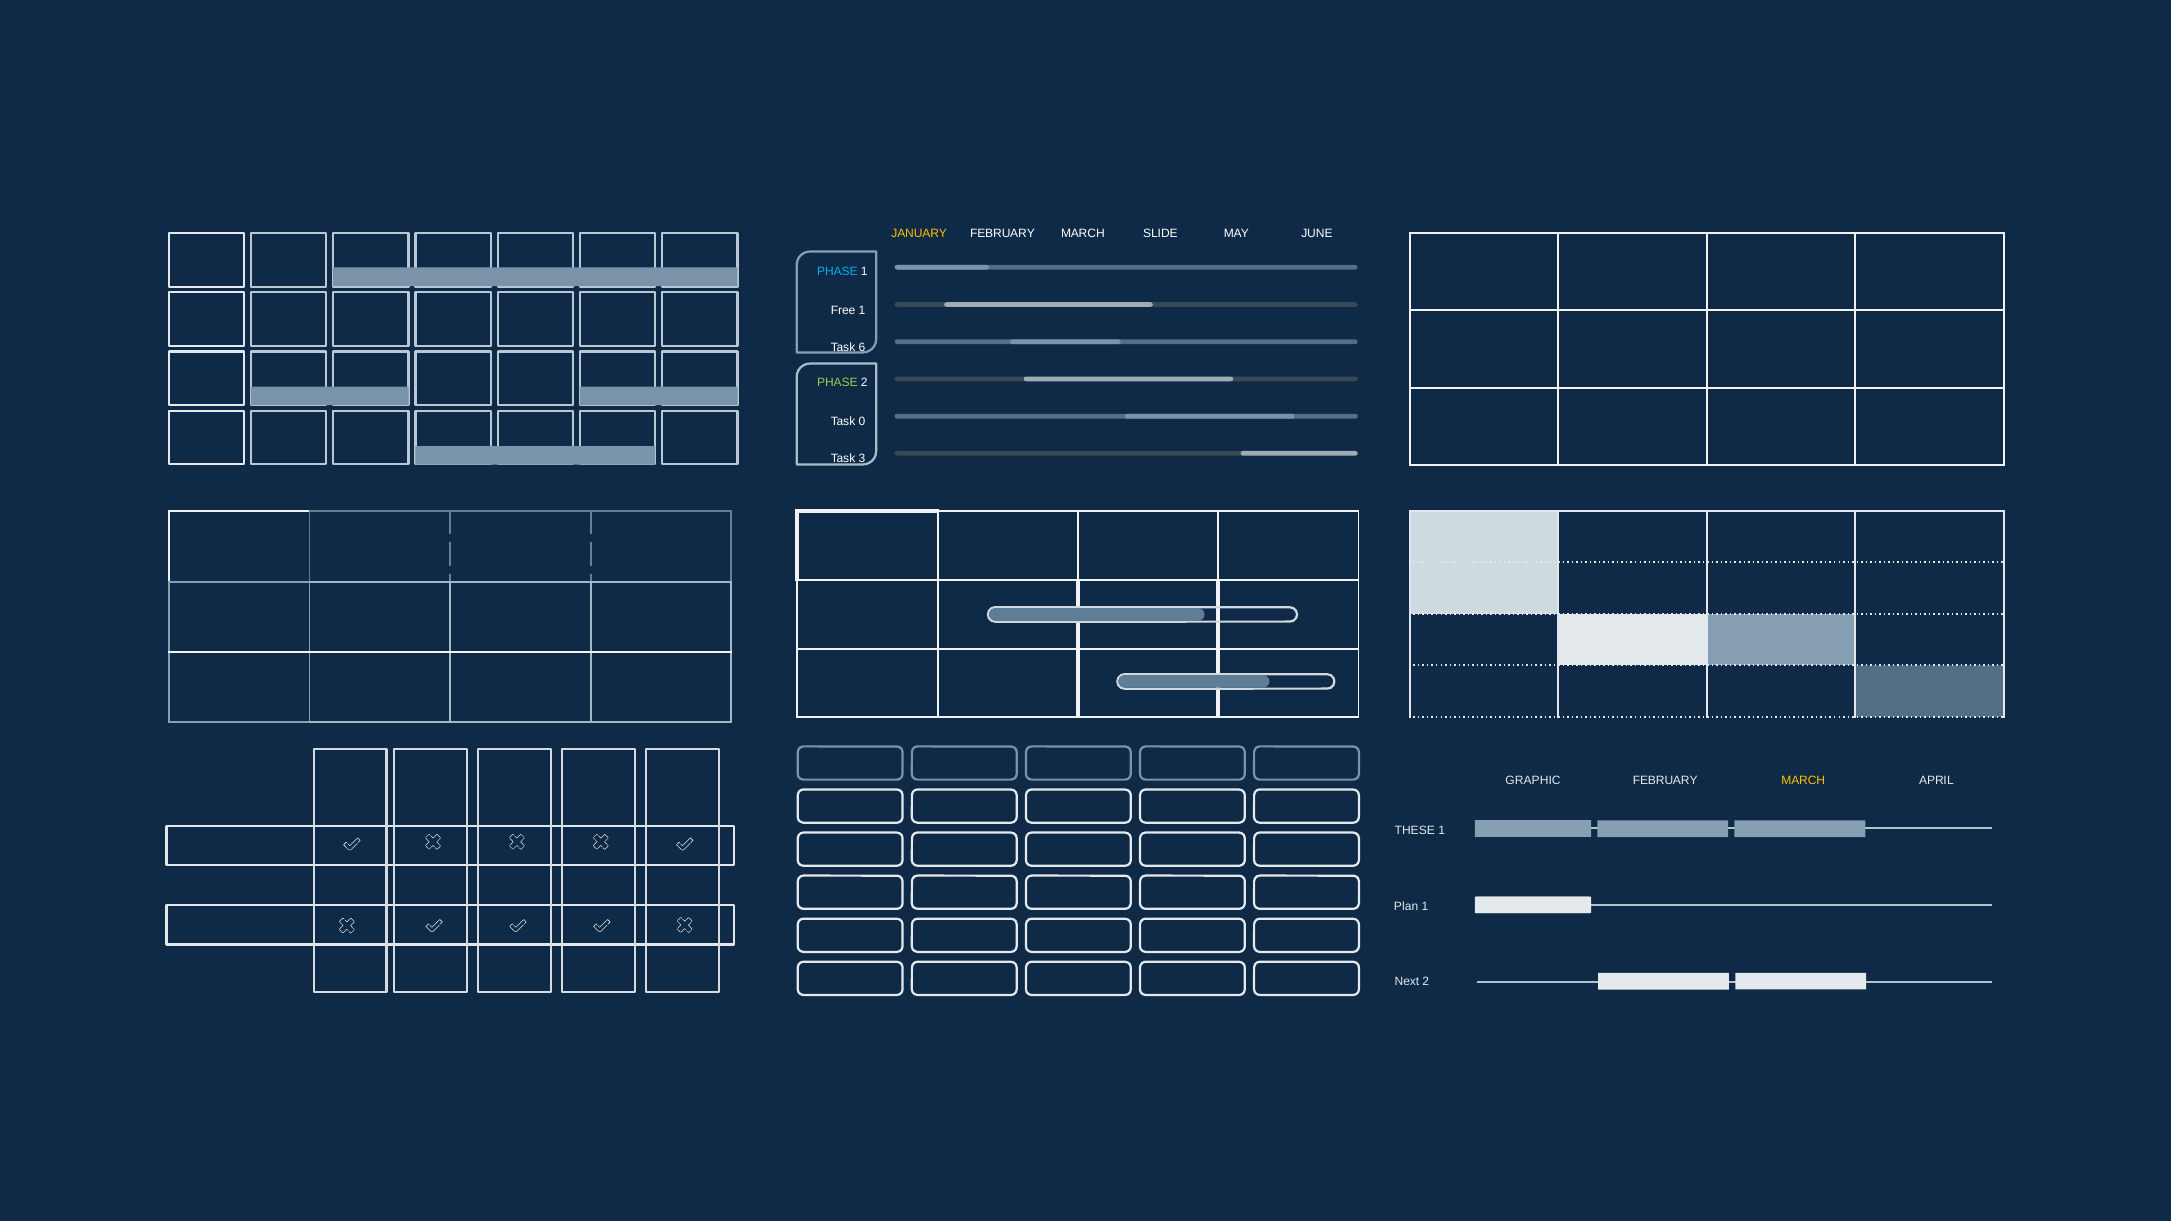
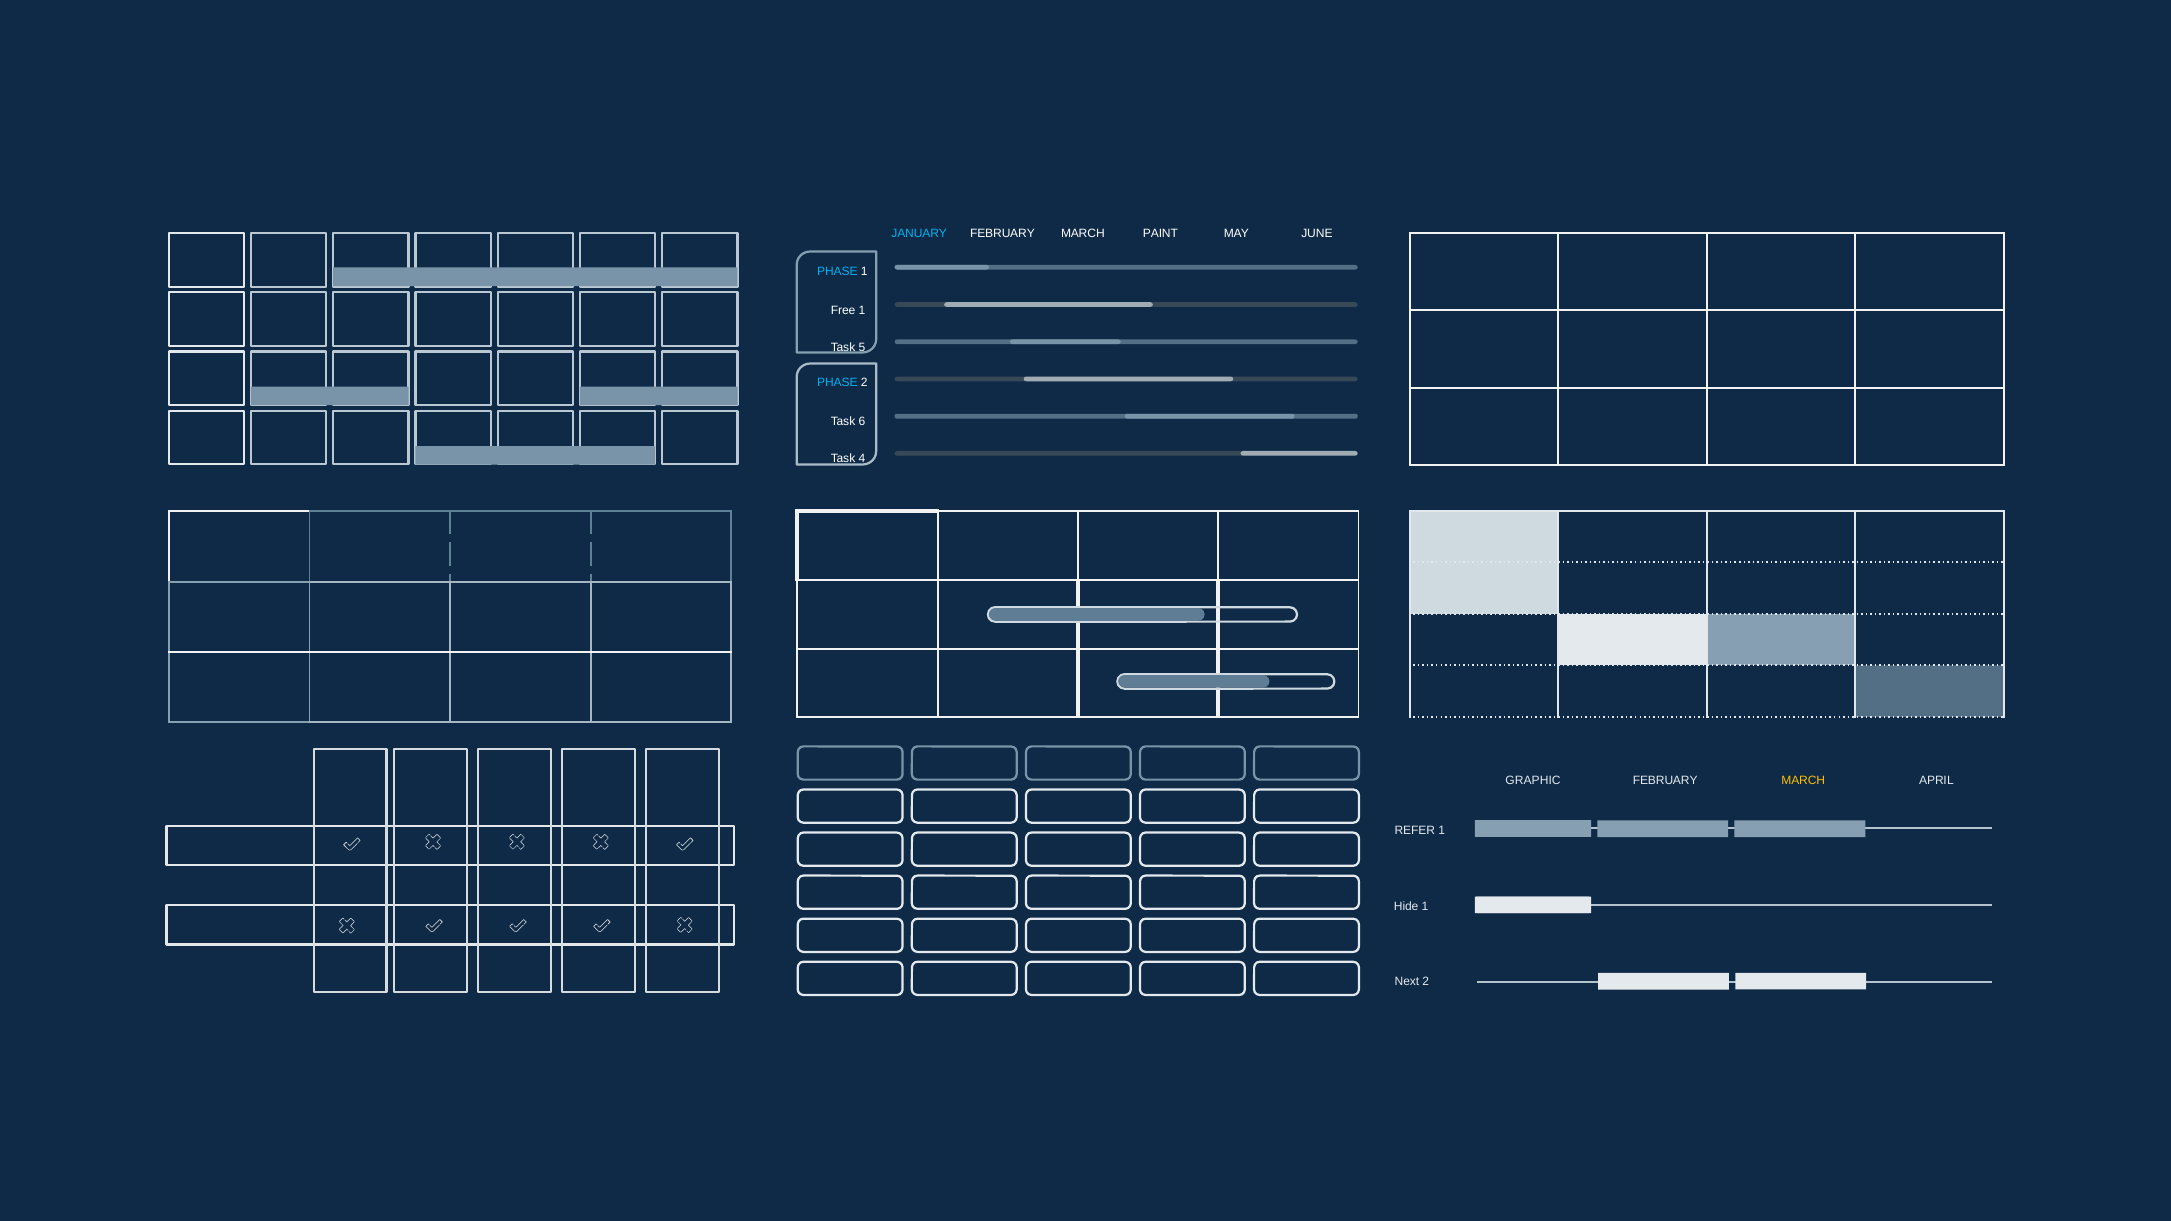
JANUARY colour: yellow -> light blue
SLIDE: SLIDE -> PAINT
6: 6 -> 5
PHASE at (837, 382) colour: light green -> light blue
0: 0 -> 6
3: 3 -> 4
THESE: THESE -> REFER
Plan: Plan -> Hide
